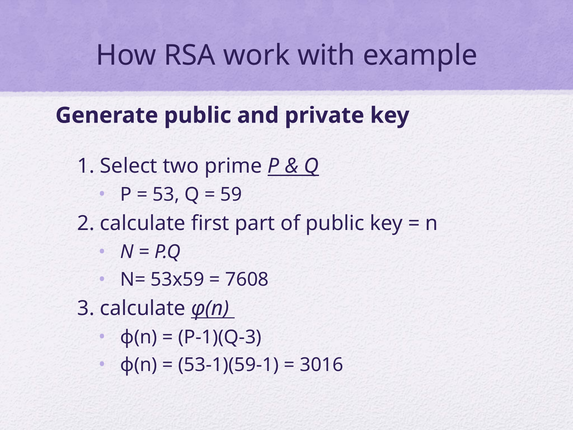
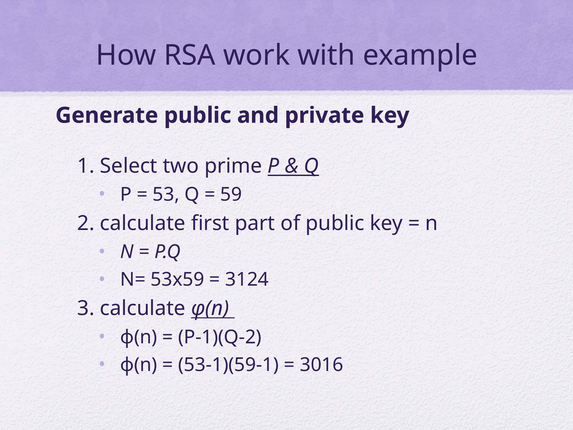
7608: 7608 -> 3124
P-1)(Q-3: P-1)(Q-3 -> P-1)(Q-2
